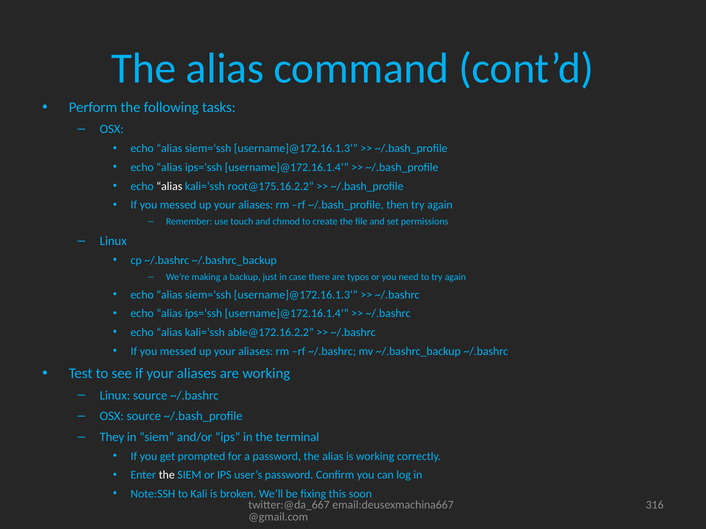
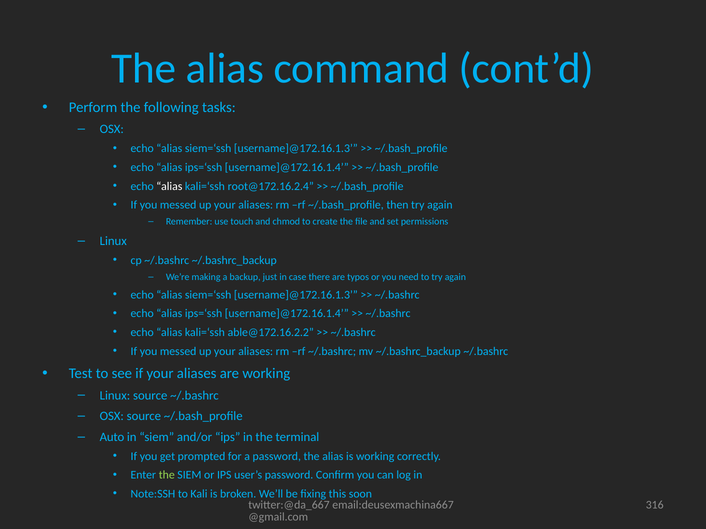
root@175.16.2.2: root@175.16.2.2 -> root@172.16.2.4
They: They -> Auto
the at (167, 476) colour: white -> light green
